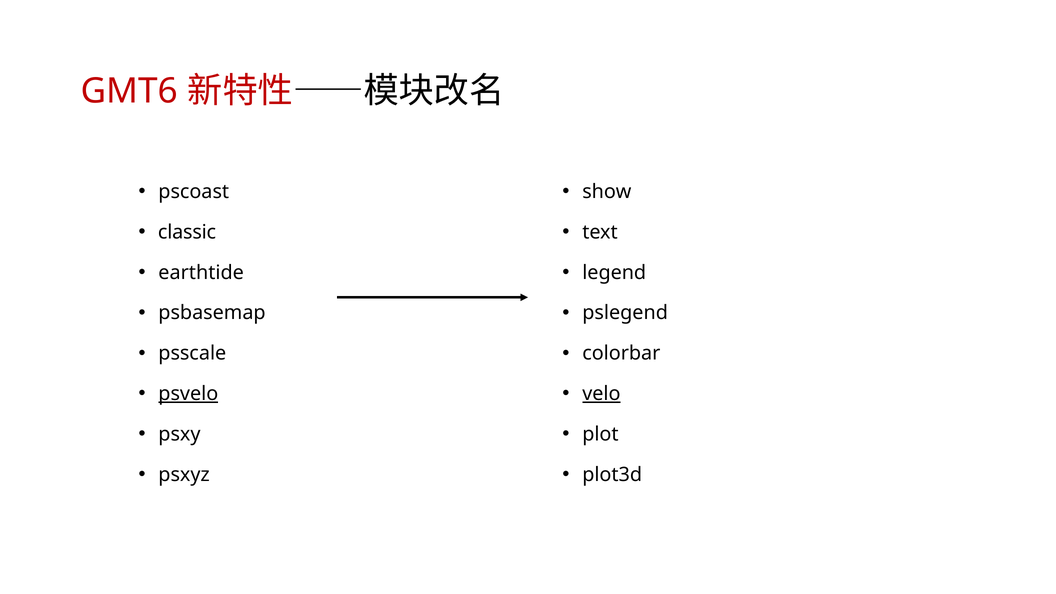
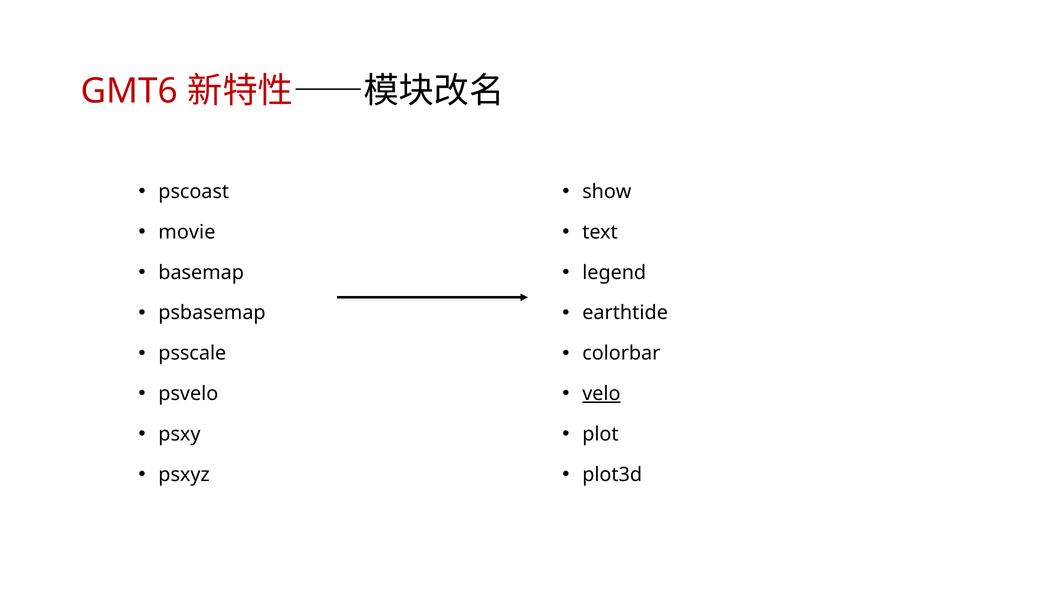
classic: classic -> movie
earthtide: earthtide -> basemap
pslegend: pslegend -> earthtide
psvelo underline: present -> none
